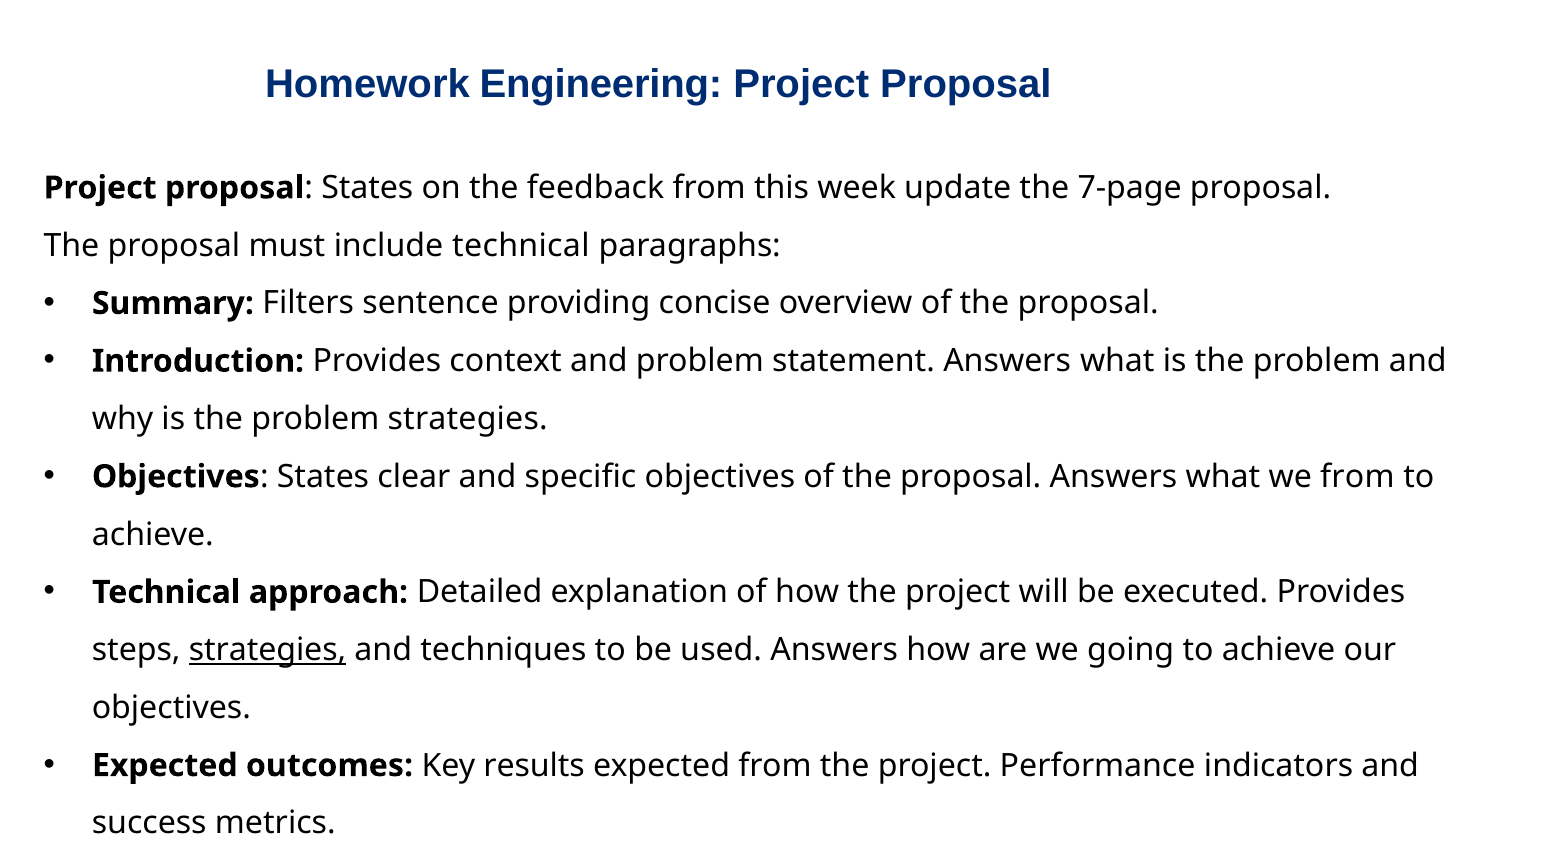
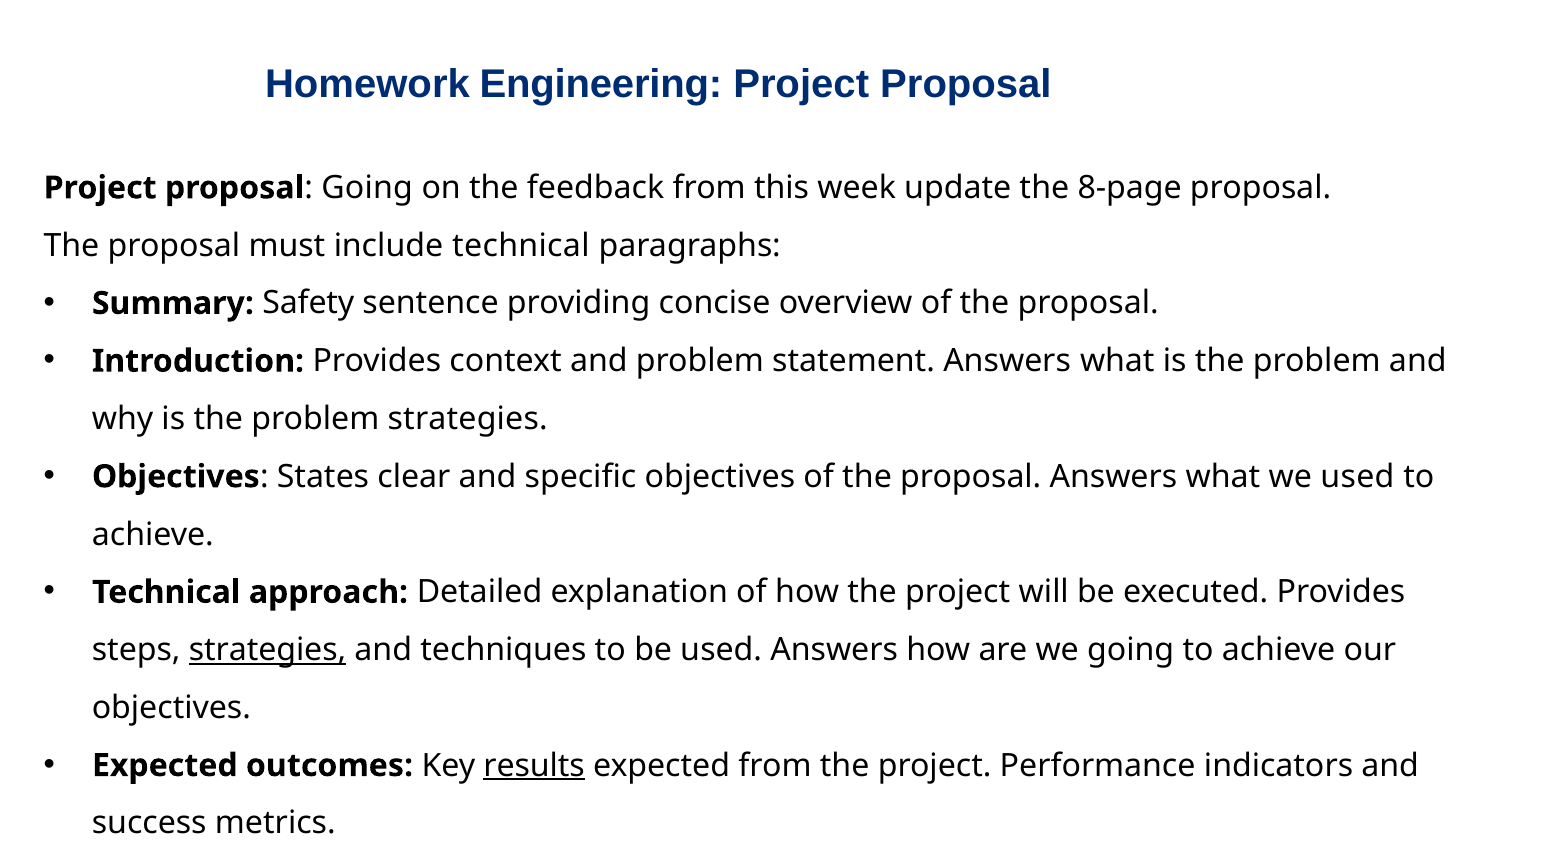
proposal States: States -> Going
7-page: 7-page -> 8-page
Filters: Filters -> Safety
we from: from -> used
results underline: none -> present
